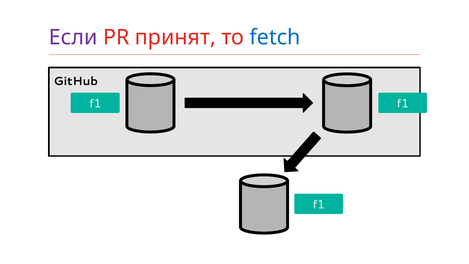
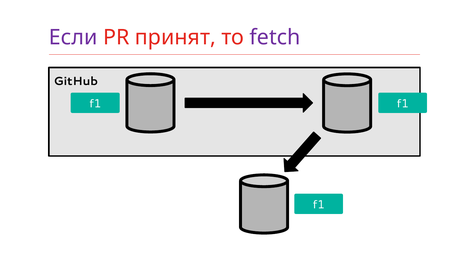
fetch colour: blue -> purple
